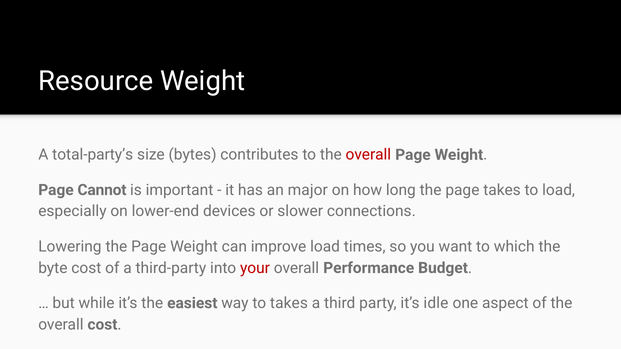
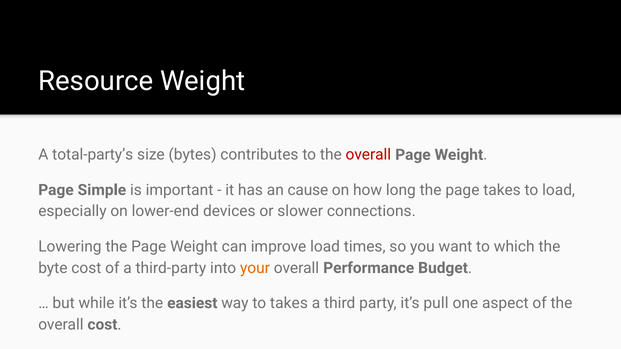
Cannot: Cannot -> Simple
major: major -> cause
your colour: red -> orange
idle: idle -> pull
